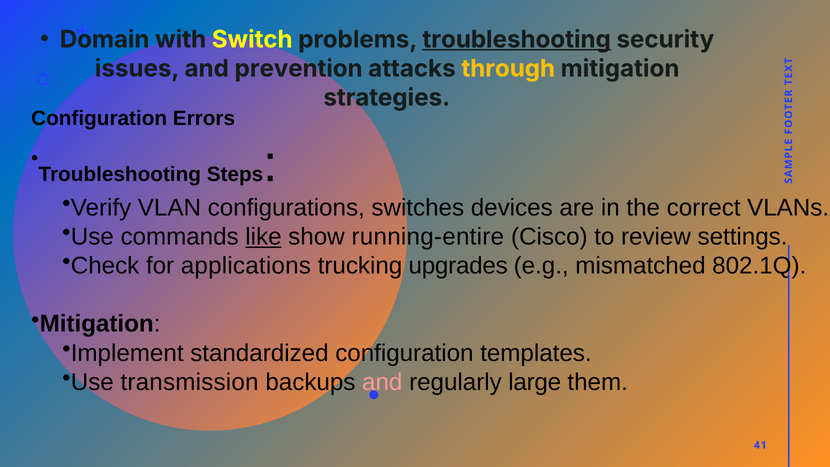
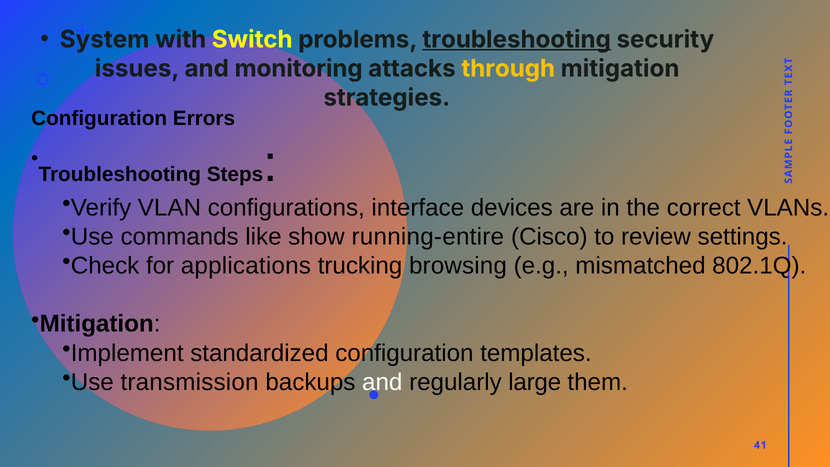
Domain: Domain -> System
prevention: prevention -> monitoring
switches: switches -> interface
like underline: present -> none
upgrades: upgrades -> browsing
and at (382, 382) colour: pink -> white
